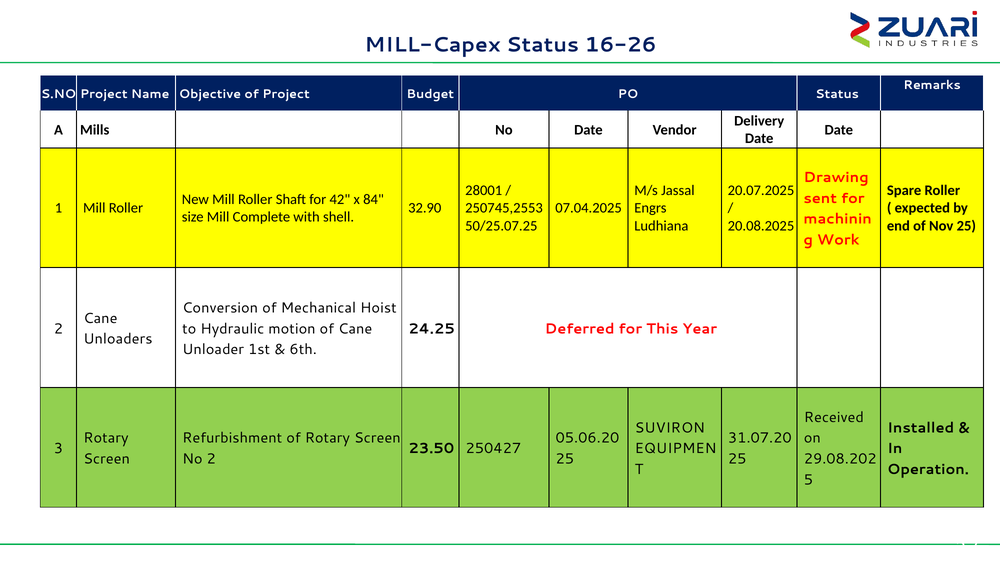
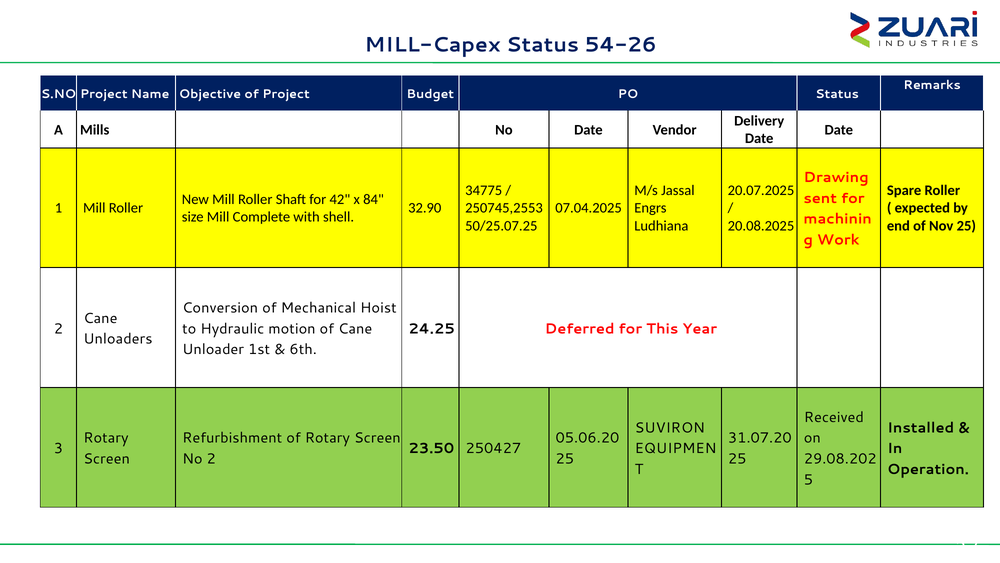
16-26: 16-26 -> 54-26
28001: 28001 -> 34775
